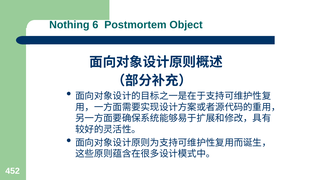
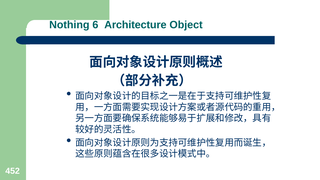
Postmortem: Postmortem -> Architecture
